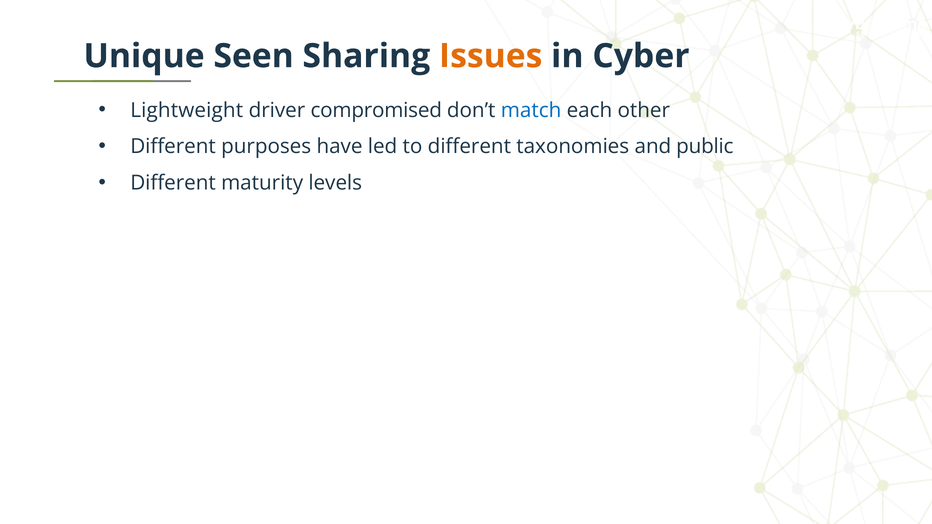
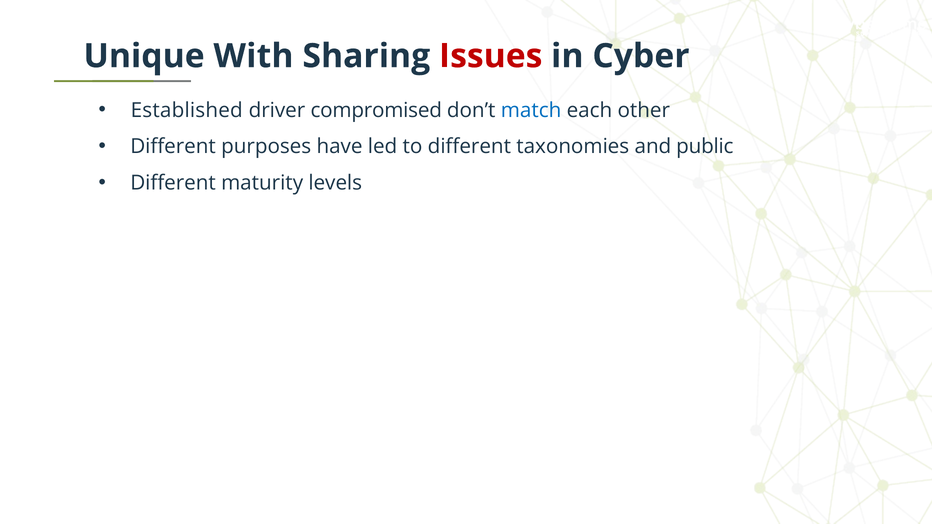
Seen: Seen -> With
Issues colour: orange -> red
Lightweight: Lightweight -> Established
